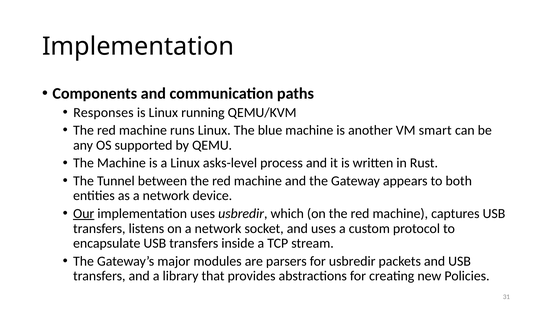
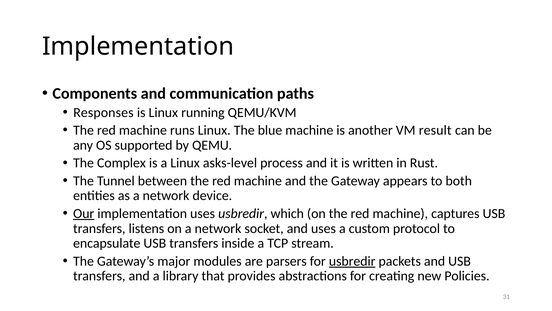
smart: smart -> result
The Machine: Machine -> Complex
usbredir at (352, 261) underline: none -> present
